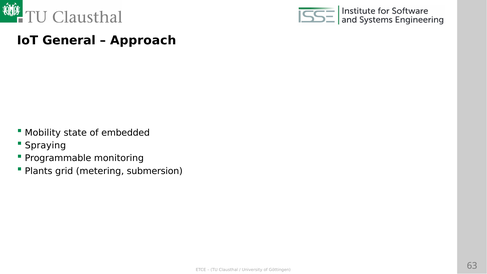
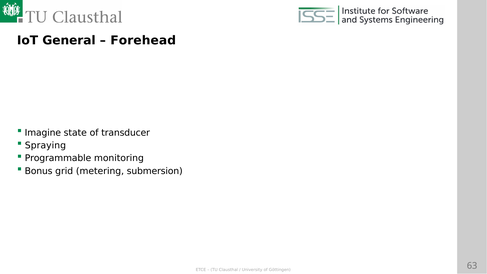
Approach: Approach -> Forehead
Mobility: Mobility -> Imagine
embedded: embedded -> transducer
Plants: Plants -> Bonus
